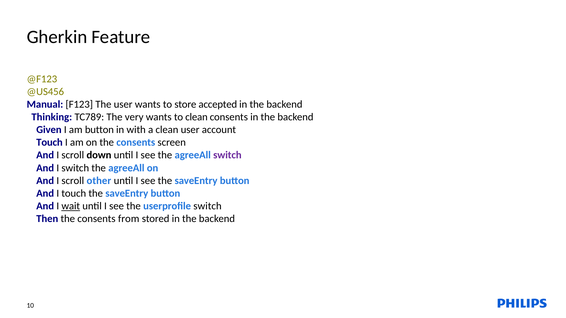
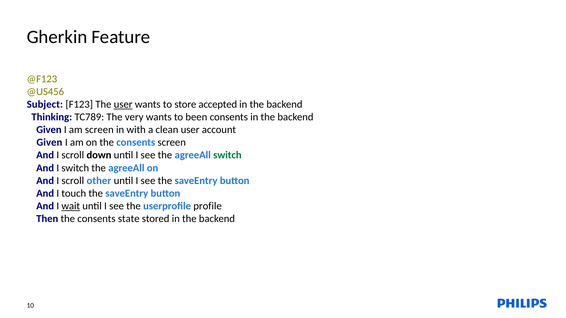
Manual: Manual -> Subject
user at (123, 104) underline: none -> present
to clean: clean -> been
am button: button -> screen
Touch at (49, 143): Touch -> Given
switch at (227, 155) colour: purple -> green
userprofile switch: switch -> profile
from: from -> state
